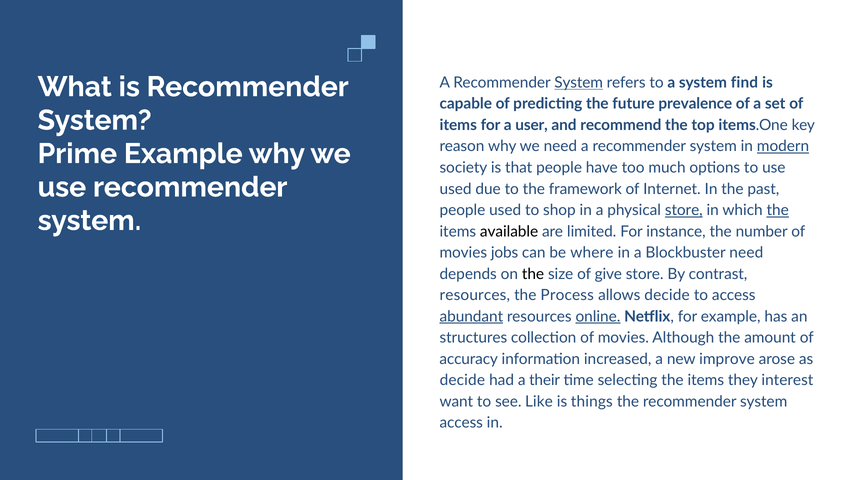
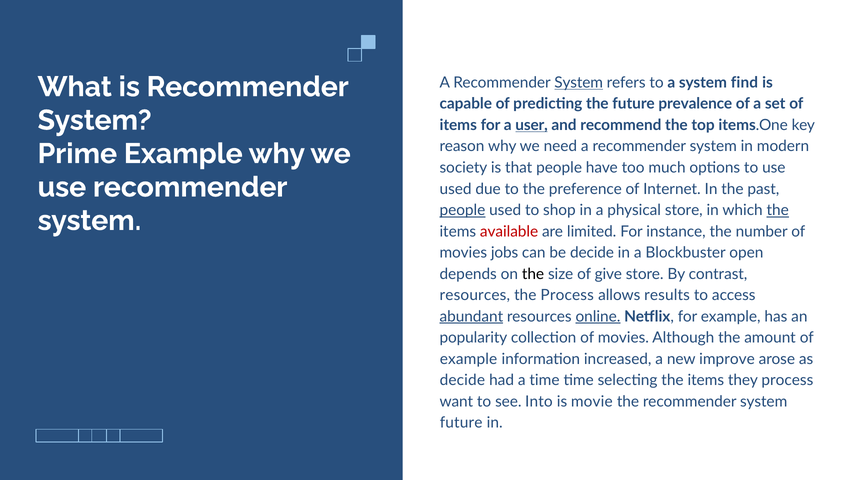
user underline: none -> present
modern underline: present -> none
framework: framework -> preference
people at (462, 210) underline: none -> present
store at (684, 210) underline: present -> none
available colour: black -> red
be where: where -> decide
Blockbuster need: need -> open
allows decide: decide -> results
structures: structures -> popularity
accuracy at (469, 359): accuracy -> example
a their: their -> time
they interest: interest -> process
Like: Like -> Into
things: things -> movie
access at (461, 423): access -> future
